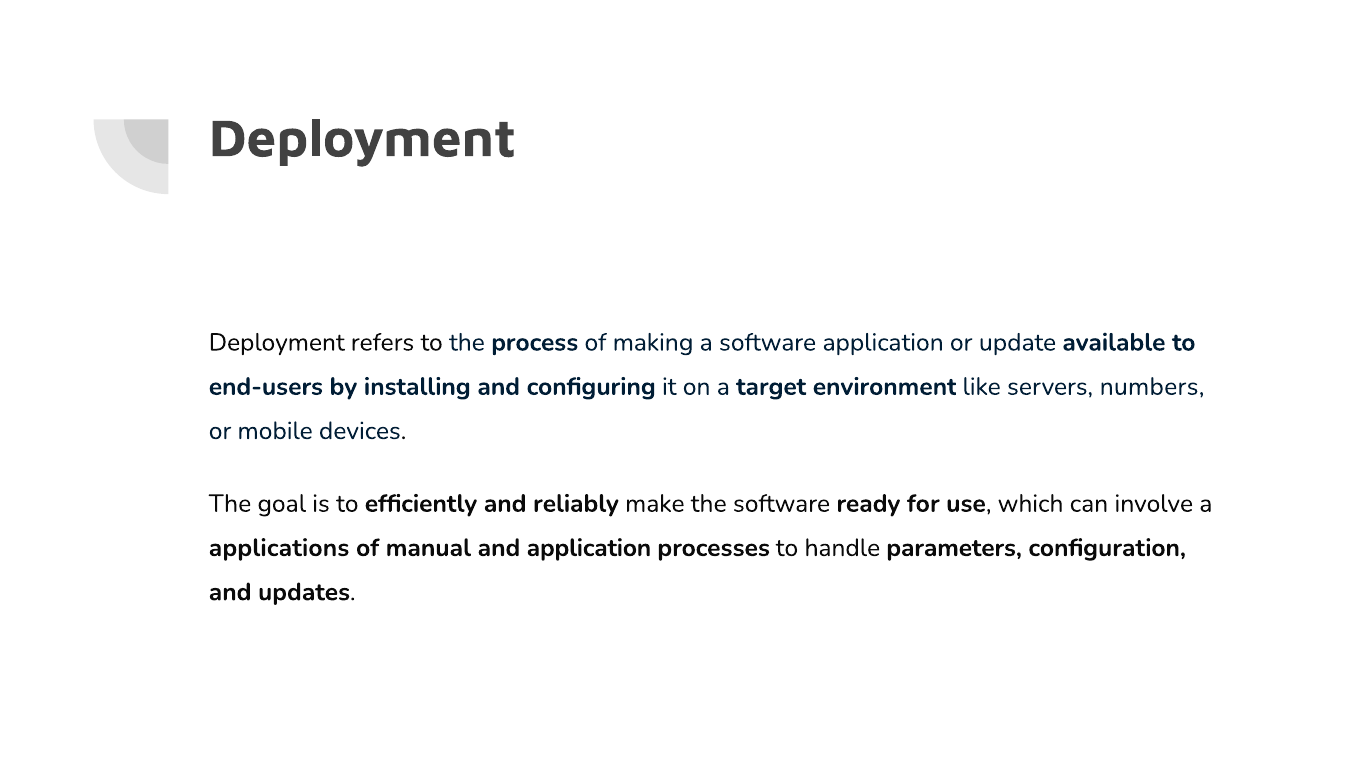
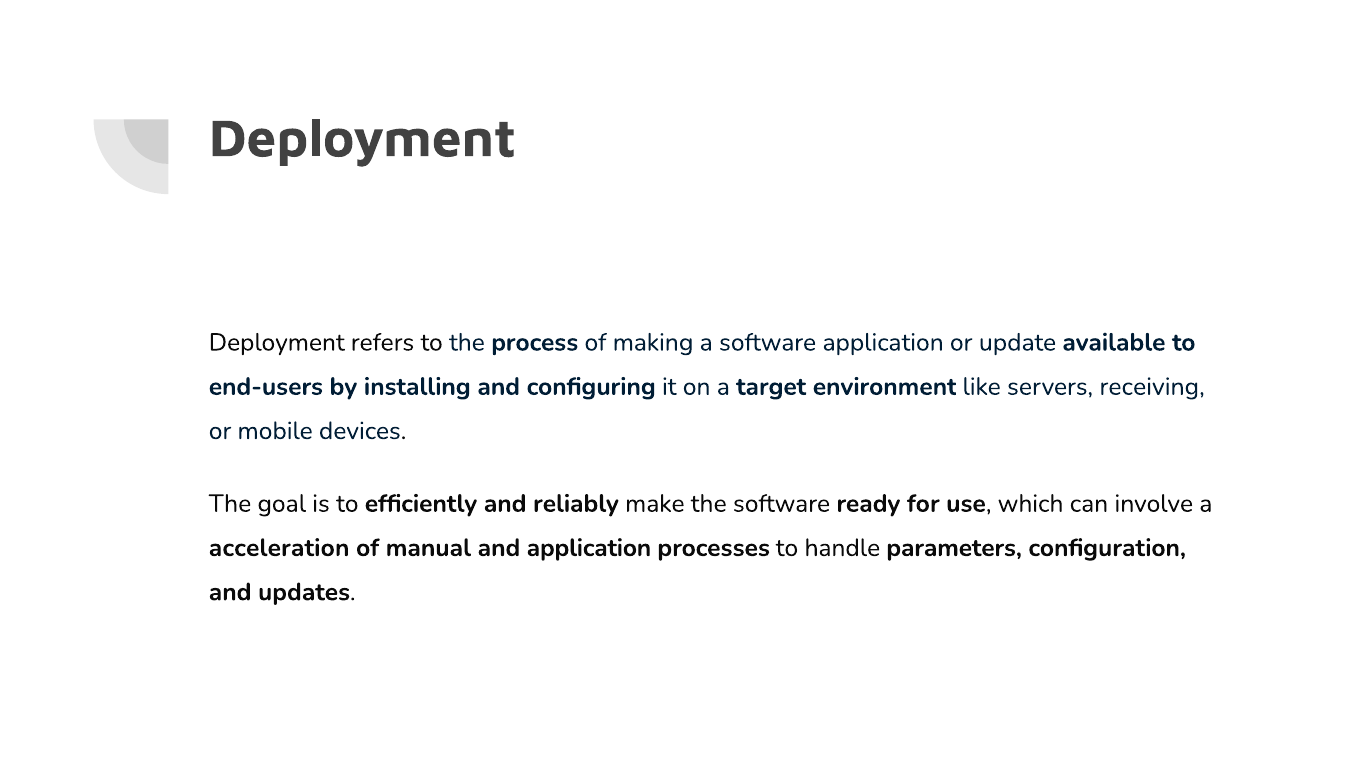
numbers: numbers -> receiving
applications: applications -> acceleration
